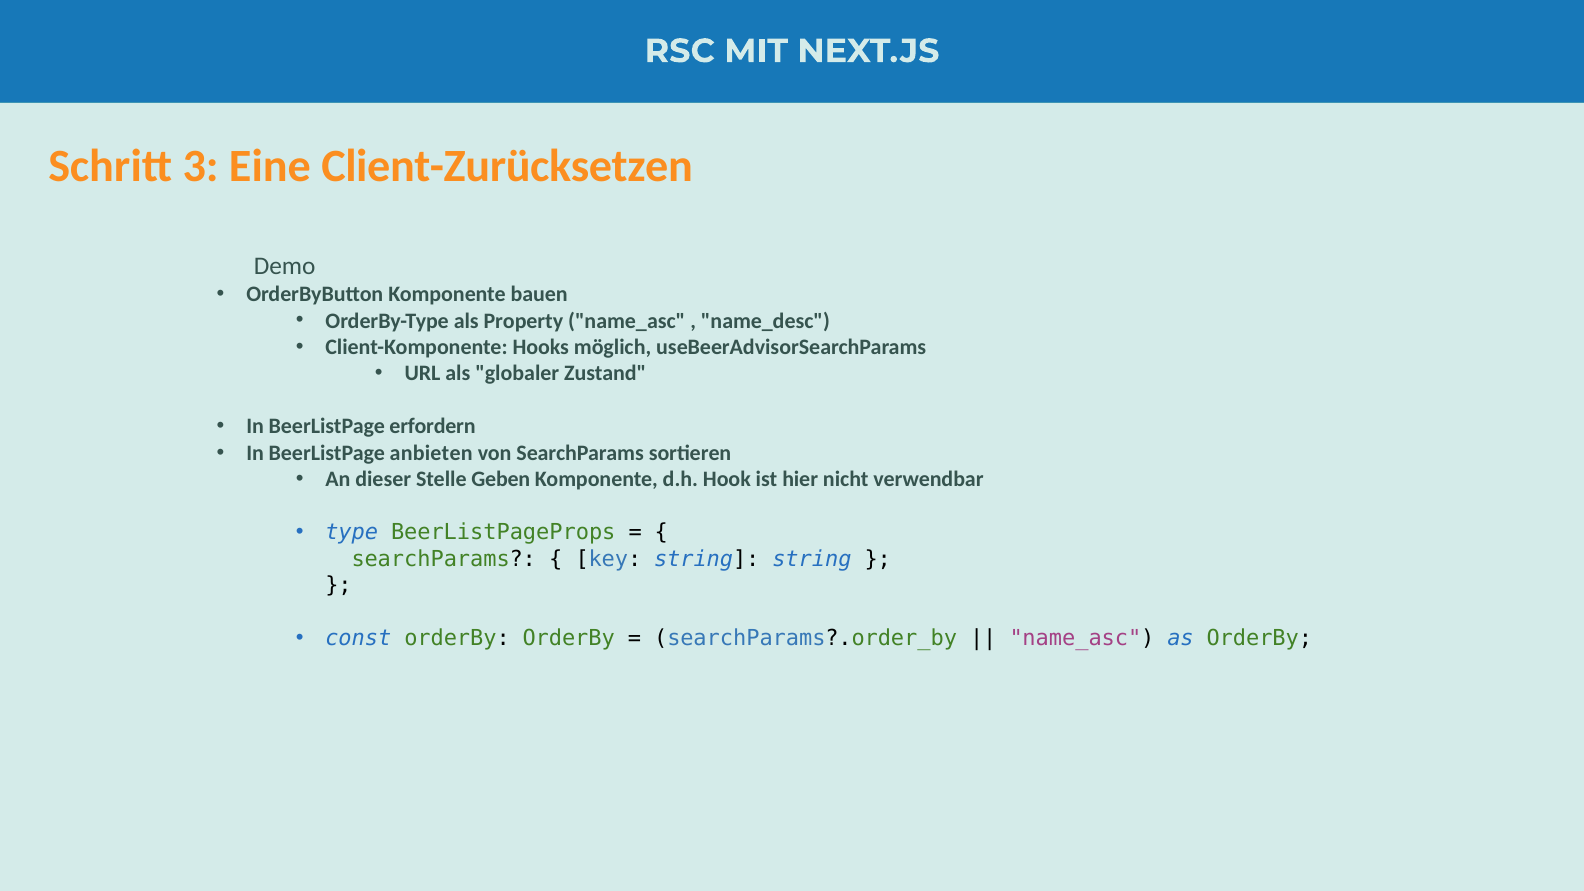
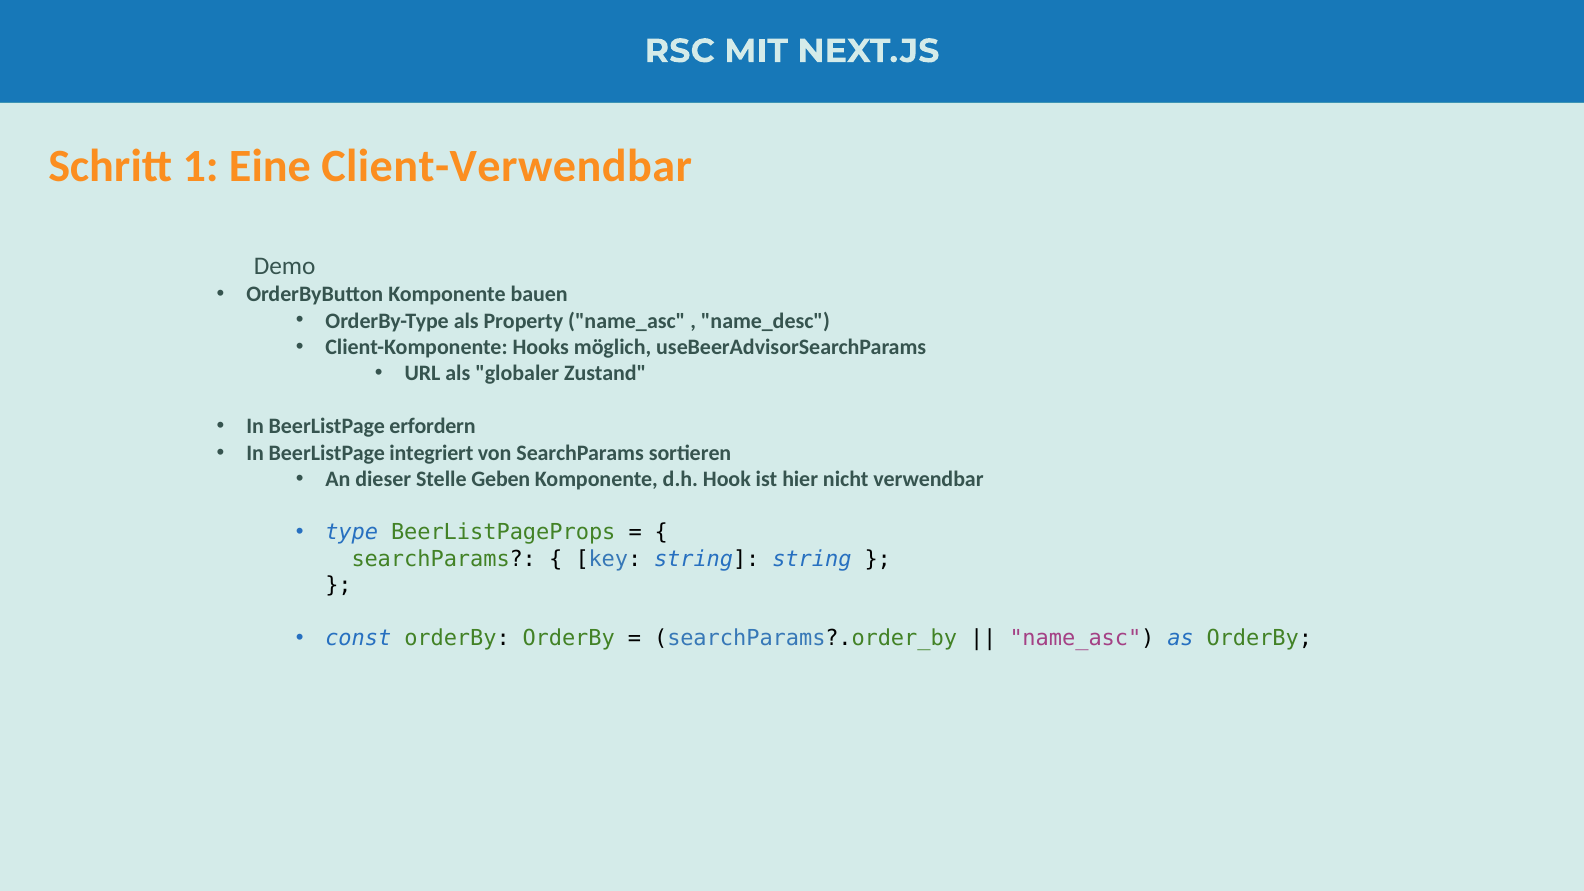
3: 3 -> 1
Client-Zurücksetzen: Client-Zurücksetzen -> Client-Verwendbar
anbieten: anbieten -> integriert
